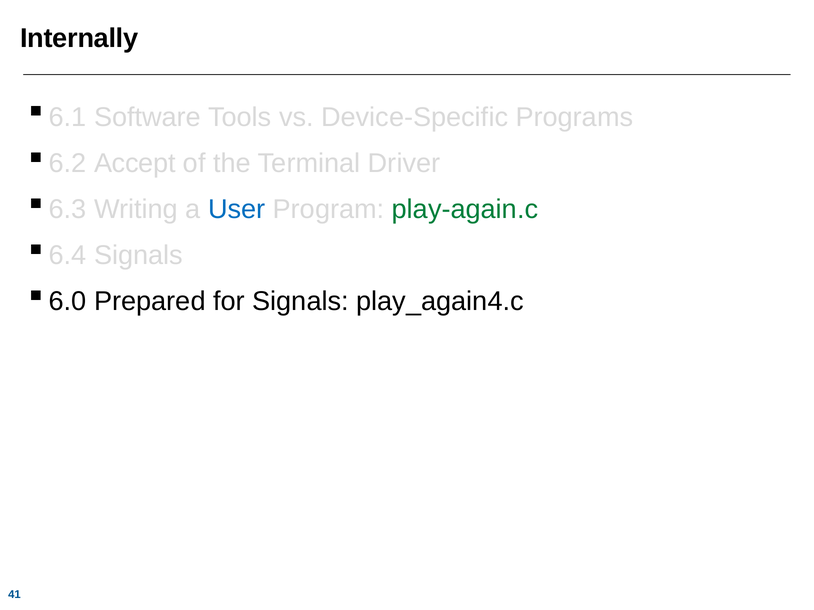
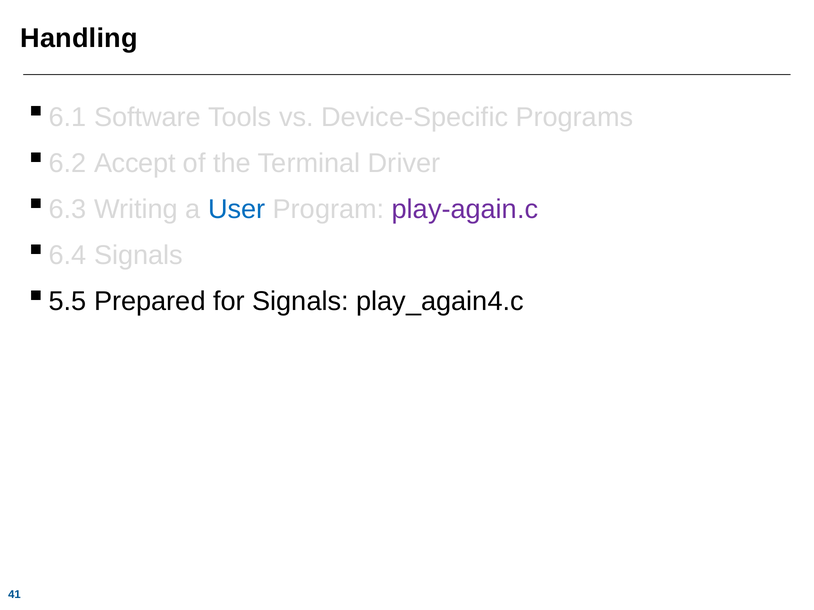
Internally: Internally -> Handling
play-again.c colour: green -> purple
6.0: 6.0 -> 5.5
